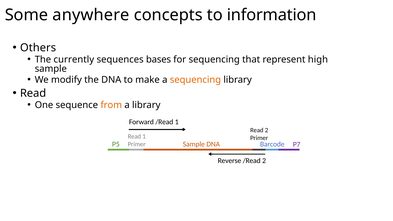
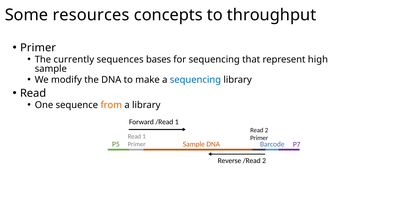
anywhere: anywhere -> resources
information: information -> throughput
Others at (38, 48): Others -> Primer
sequencing at (195, 80) colour: orange -> blue
